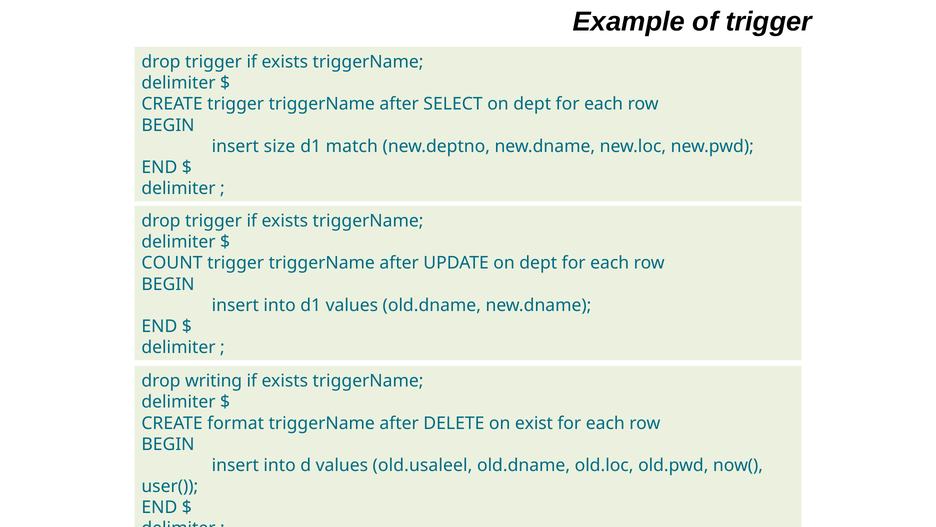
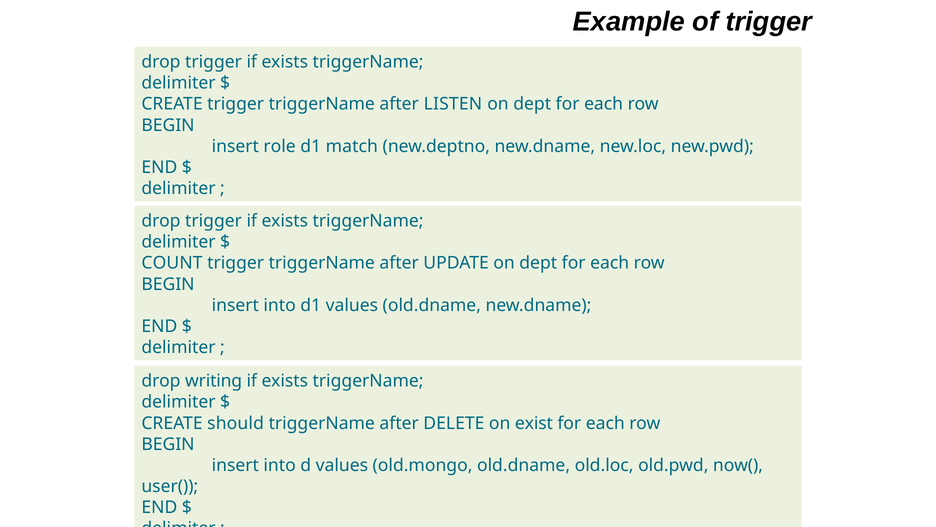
SELECT: SELECT -> LISTEN
size: size -> role
format: format -> should
old.usaleel: old.usaleel -> old.mongo
